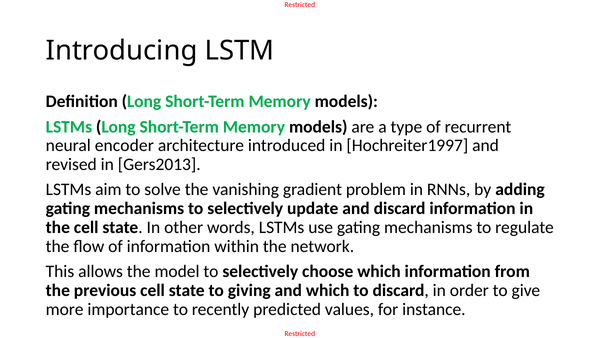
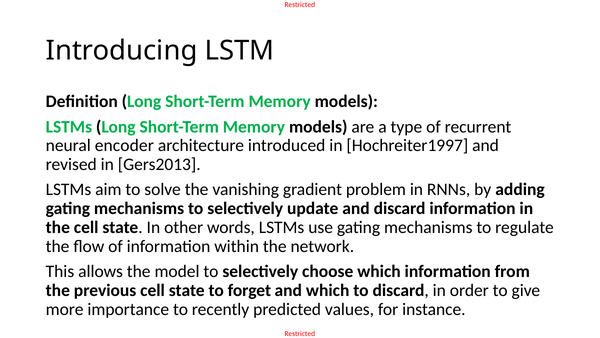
giving: giving -> forget
